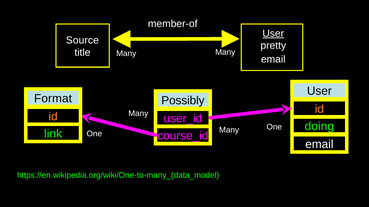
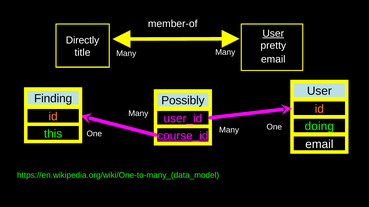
Source: Source -> Directly
Format: Format -> Finding
link: link -> this
course_id underline: none -> present
